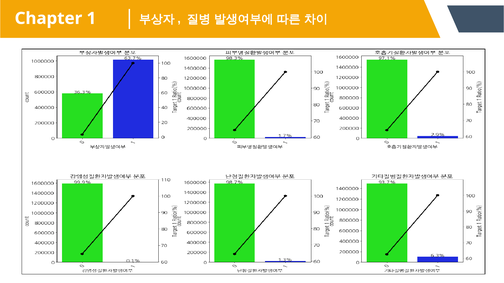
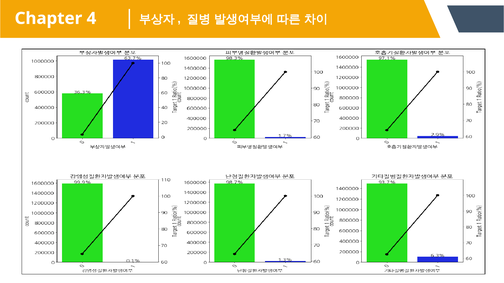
1: 1 -> 4
